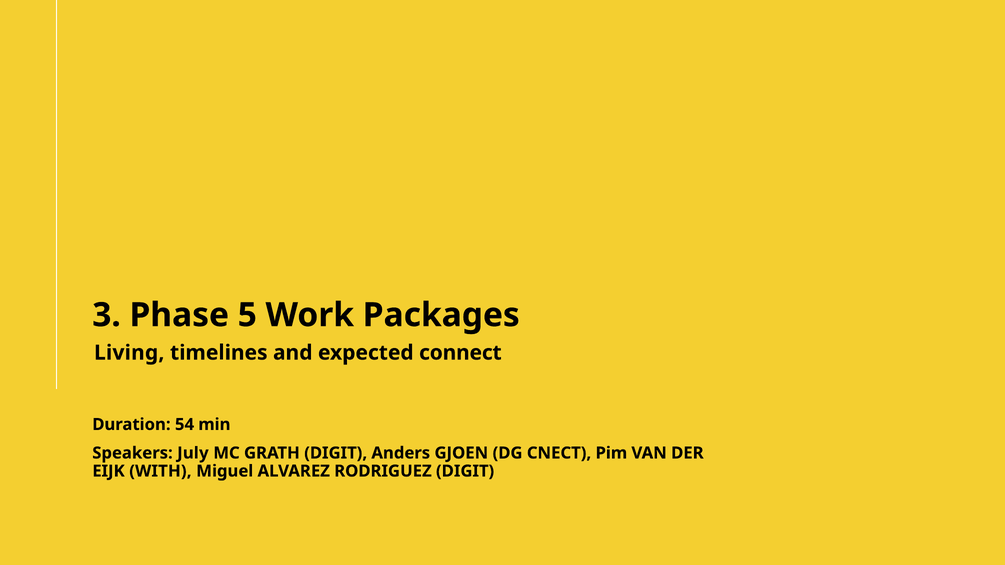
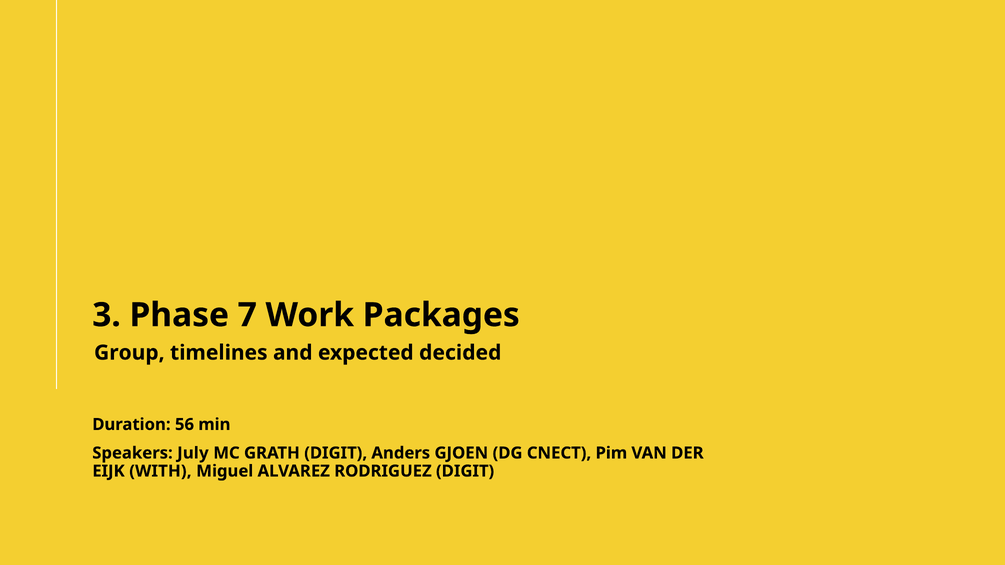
5: 5 -> 7
Living: Living -> Group
connect: connect -> decided
54: 54 -> 56
